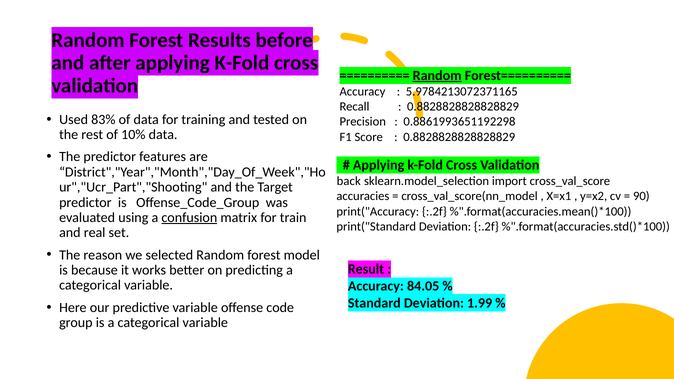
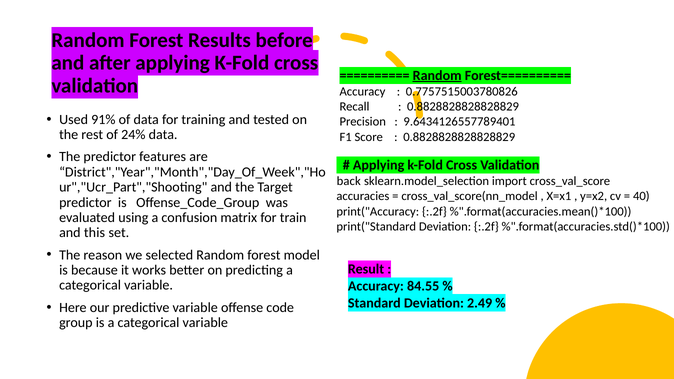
5.9784213072371165: 5.9784213072371165 -> 0.7757515003780826
83%: 83% -> 91%
0.8861993651192298: 0.8861993651192298 -> 9.6434126557789401
10%: 10% -> 24%
90: 90 -> 40
confusion underline: present -> none
real: real -> this
84.05: 84.05 -> 84.55
1.99: 1.99 -> 2.49
